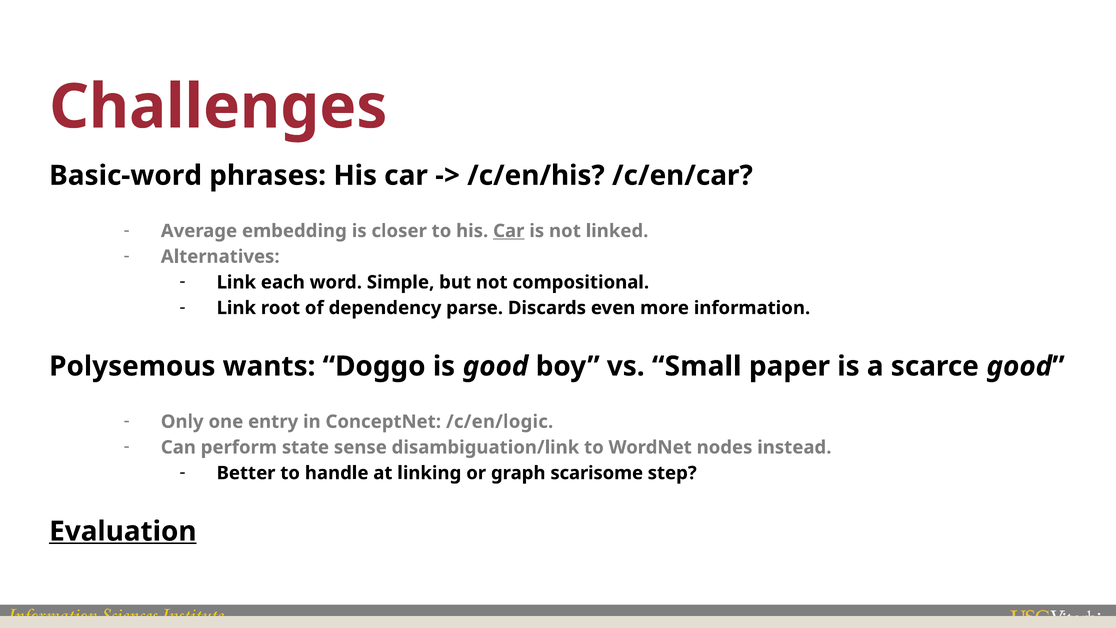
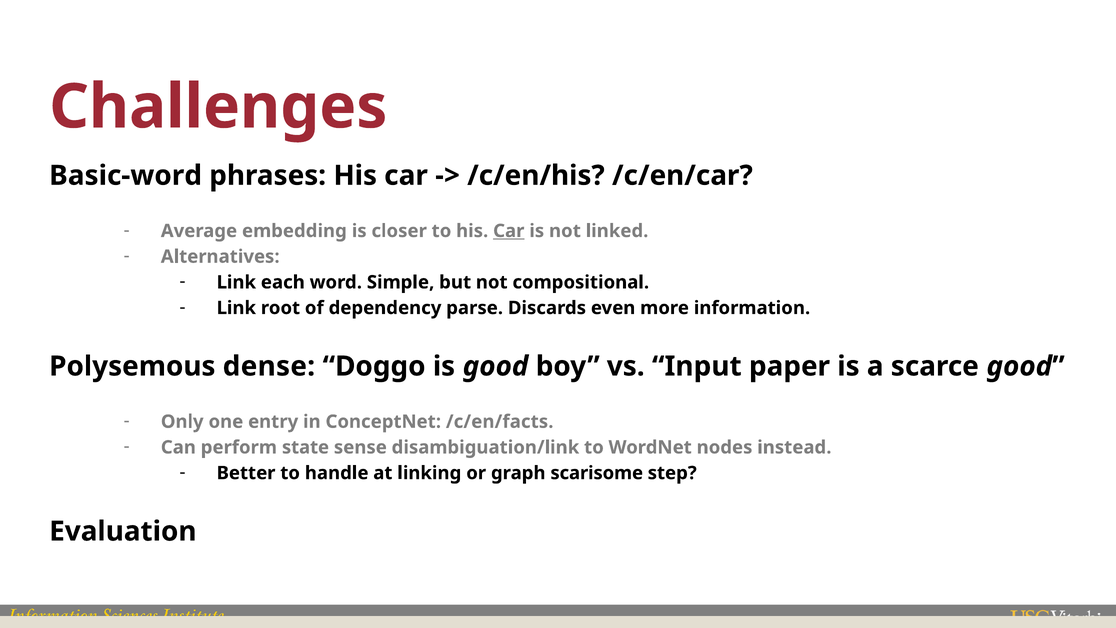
wants: wants -> dense
Small: Small -> Input
/c/en/logic: /c/en/logic -> /c/en/facts
Evaluation underline: present -> none
